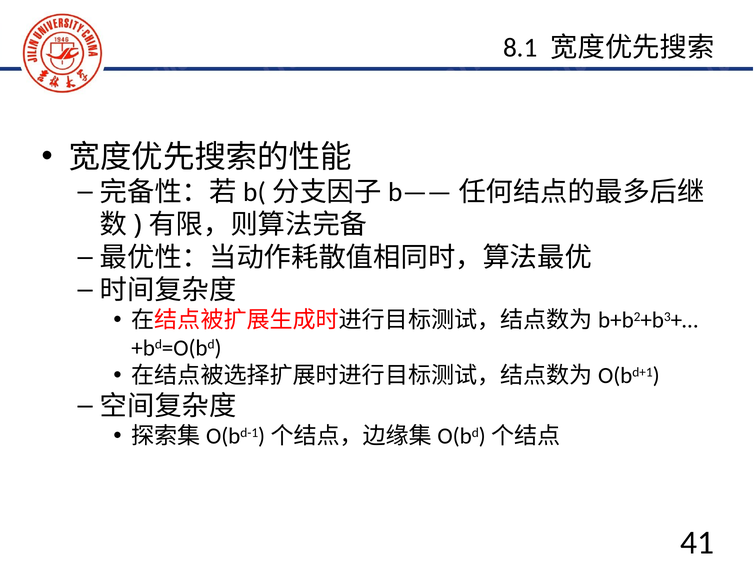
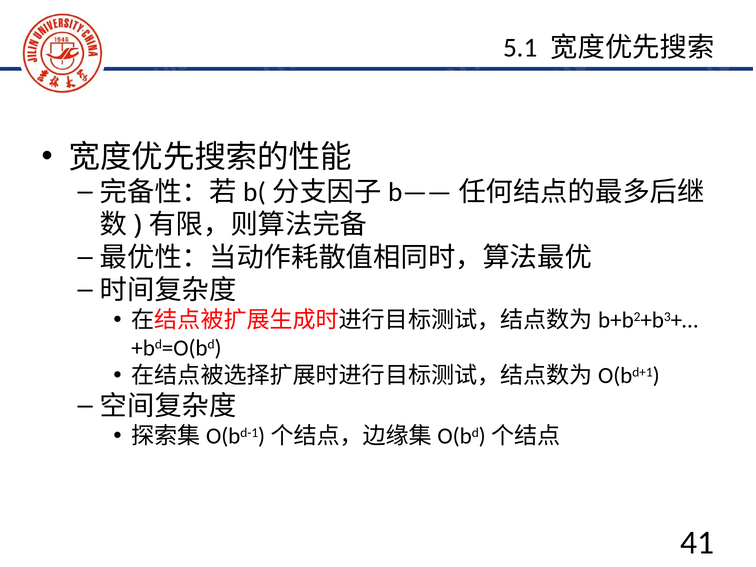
8.1: 8.1 -> 5.1
